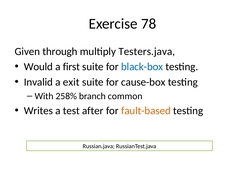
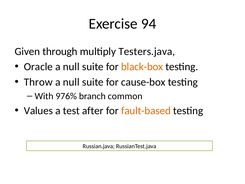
78: 78 -> 94
Would: Would -> Oracle
first at (71, 67): first -> null
black-box colour: blue -> orange
Invalid: Invalid -> Throw
exit at (71, 82): exit -> null
258%: 258% -> 976%
Writes: Writes -> Values
